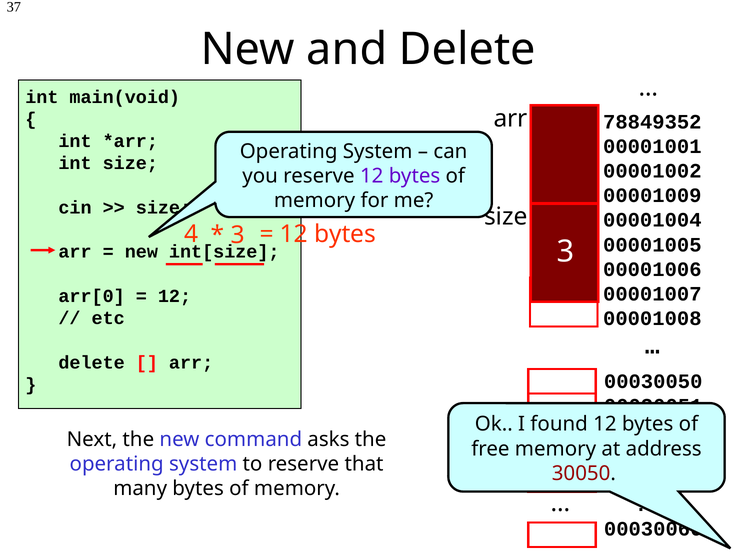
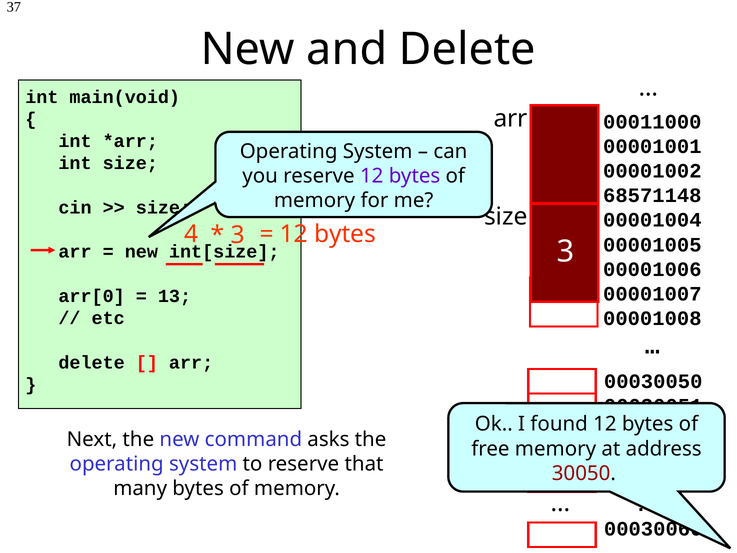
78849352: 78849352 -> 00011000
00001009: 00001009 -> 68571148
12 at (175, 296): 12 -> 13
